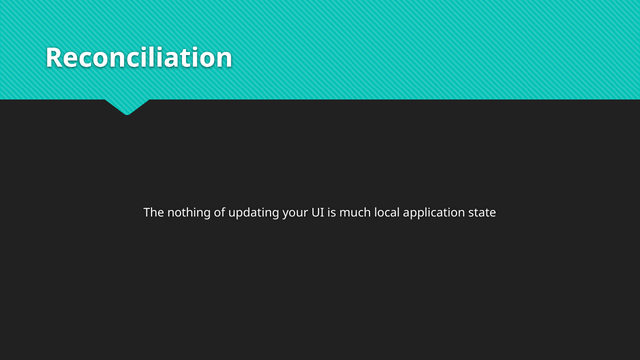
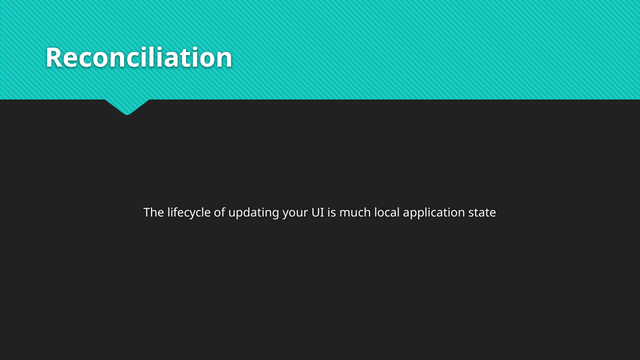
nothing: nothing -> lifecycle
